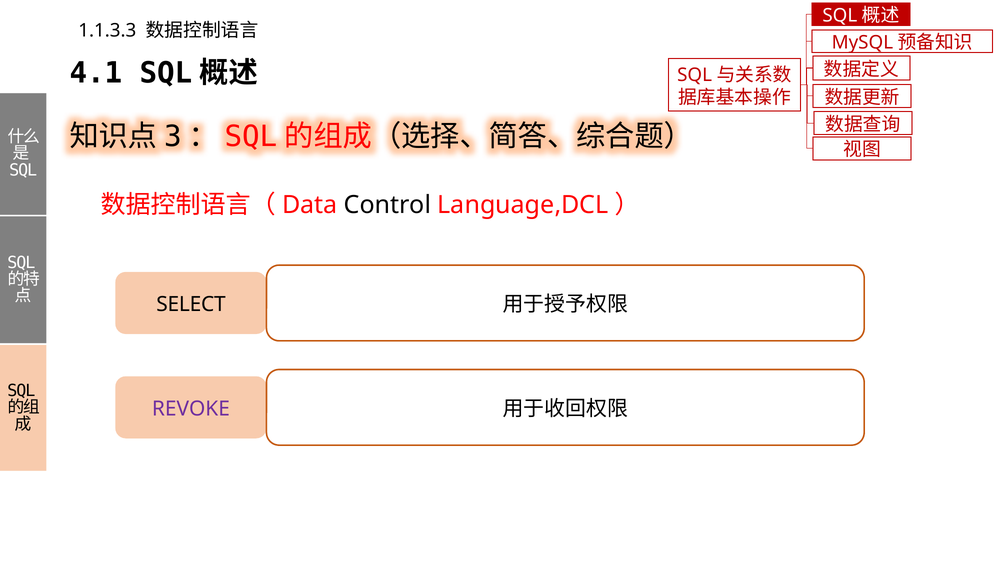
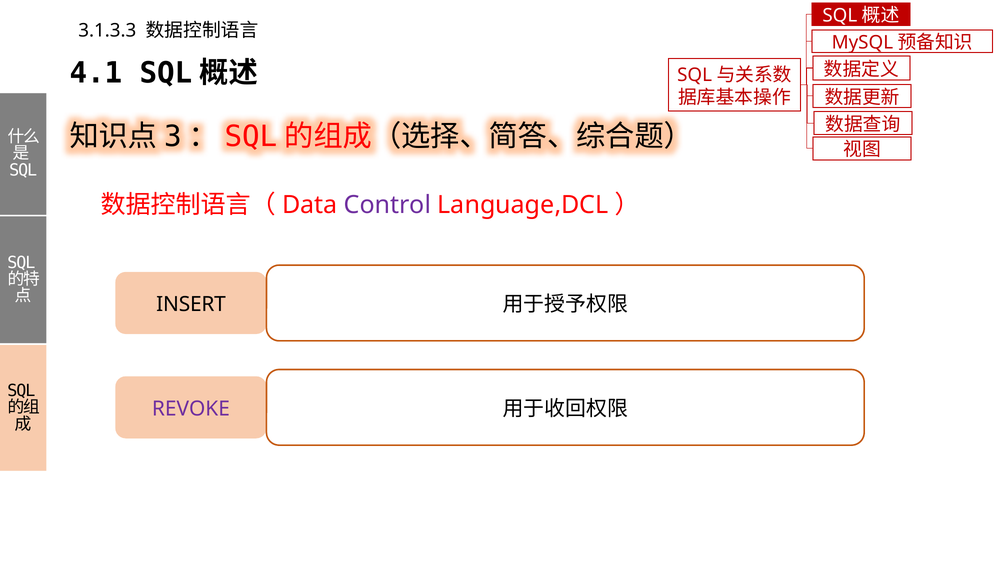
1.1.3.3: 1.1.3.3 -> 3.1.3.3
Control colour: black -> purple
SELECT: SELECT -> INSERT
